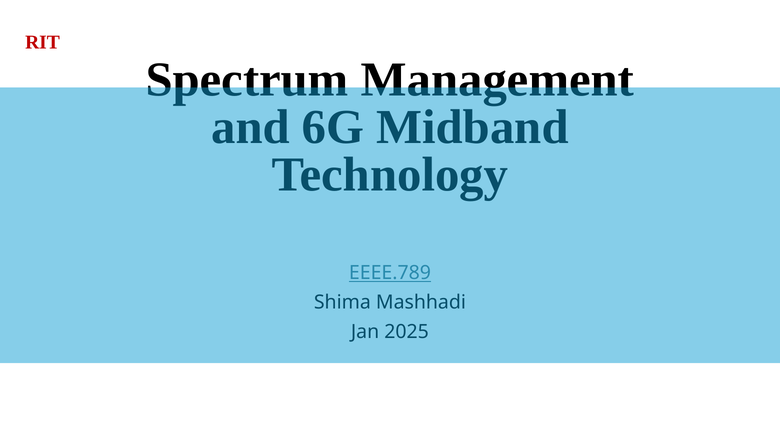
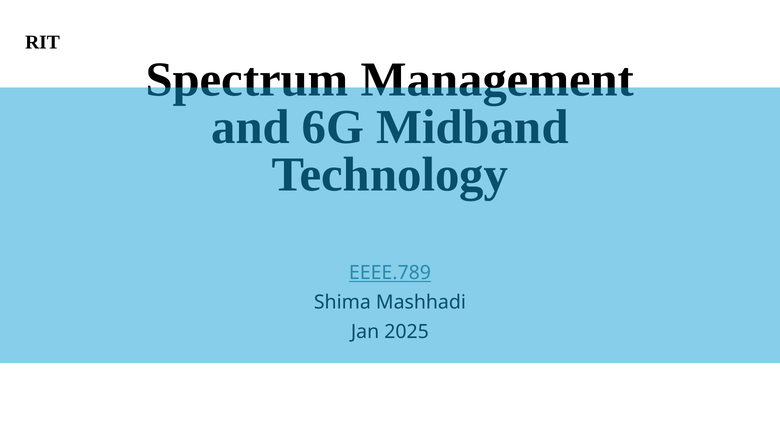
RIT colour: red -> black
